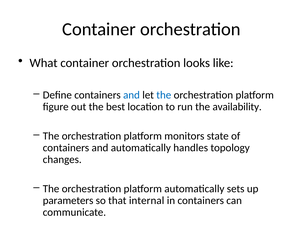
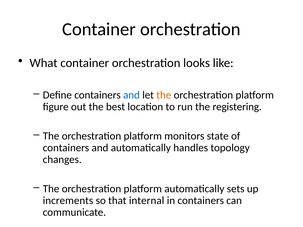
the at (164, 95) colour: blue -> orange
availability: availability -> registering
parameters: parameters -> increments
